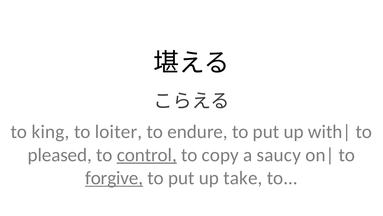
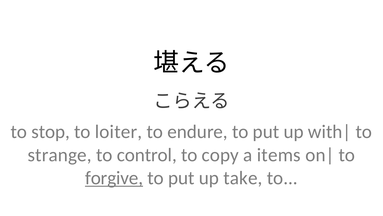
king: king -> stop
pleased: pleased -> strange
control underline: present -> none
saucy: saucy -> items
